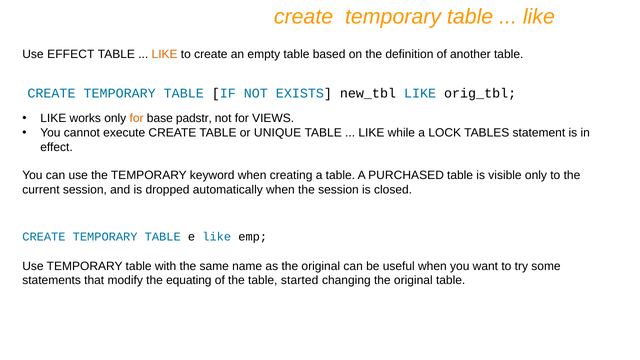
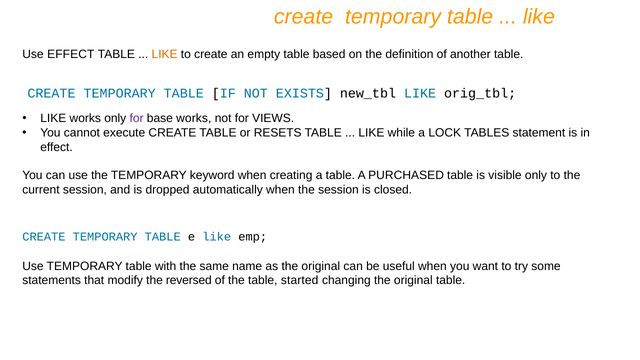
for at (137, 118) colour: orange -> purple
base padstr: padstr -> works
UNIQUE: UNIQUE -> RESETS
equating: equating -> reversed
